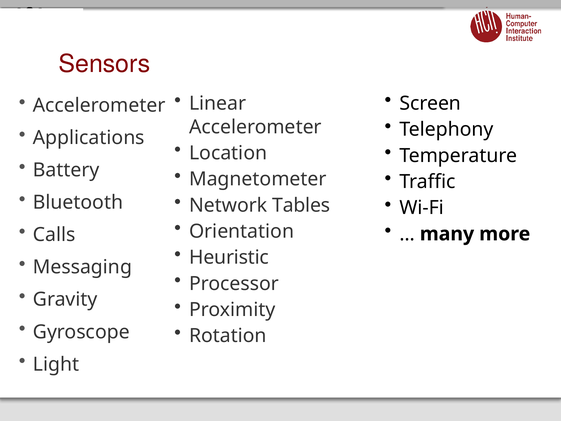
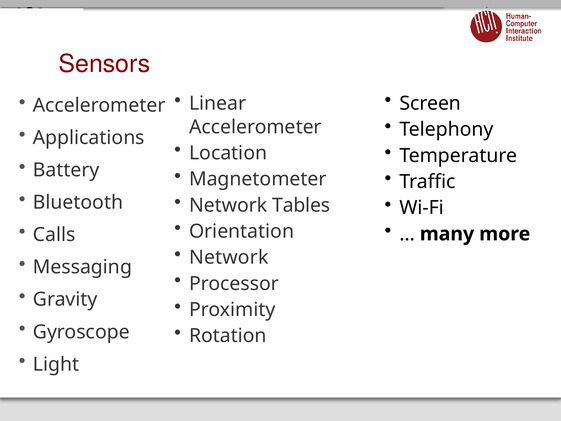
Heuristic at (229, 257): Heuristic -> Network
